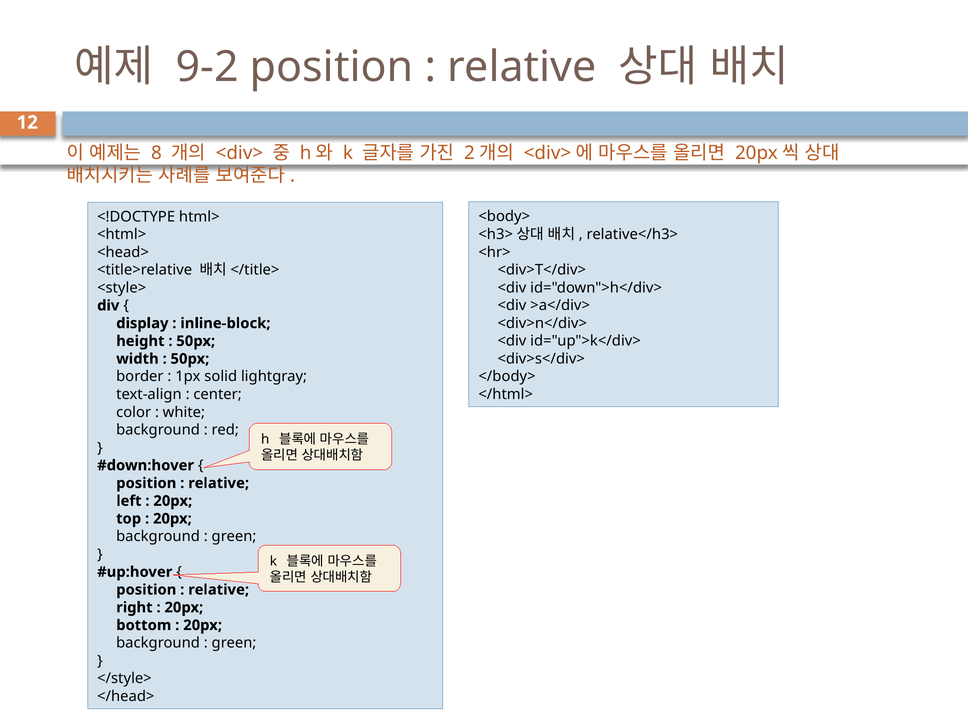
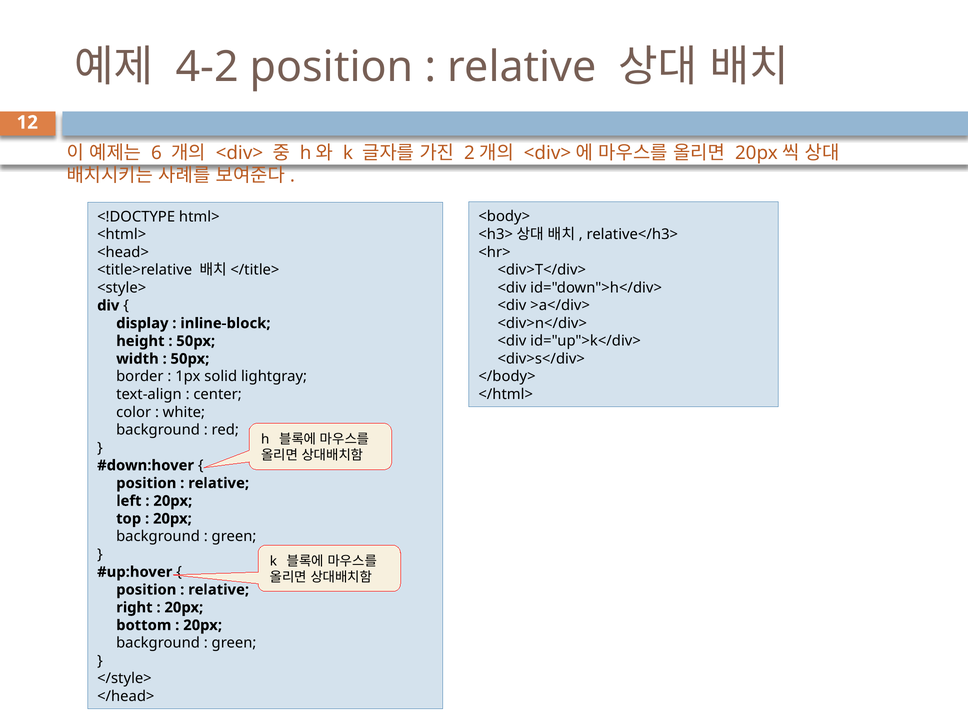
9-2: 9-2 -> 4-2
8: 8 -> 6
